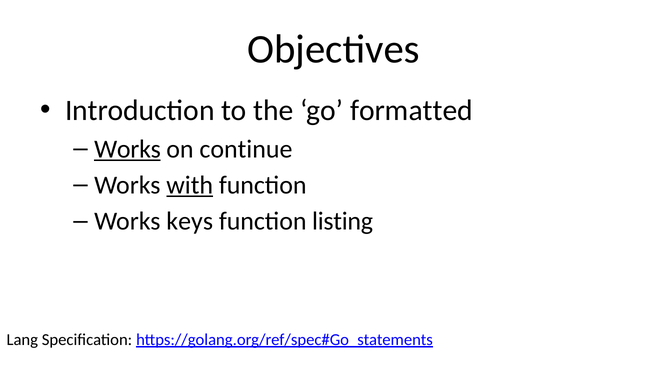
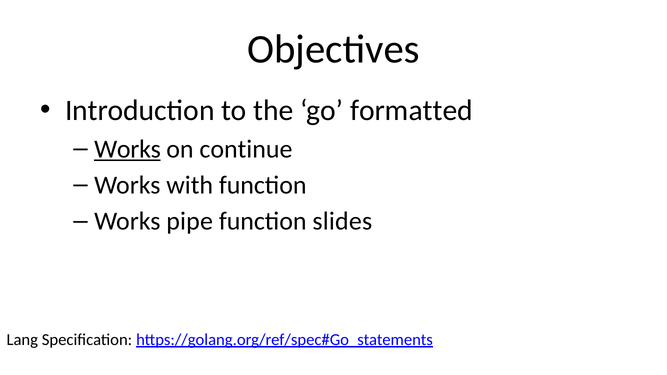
with underline: present -> none
keys: keys -> pipe
listing: listing -> slides
